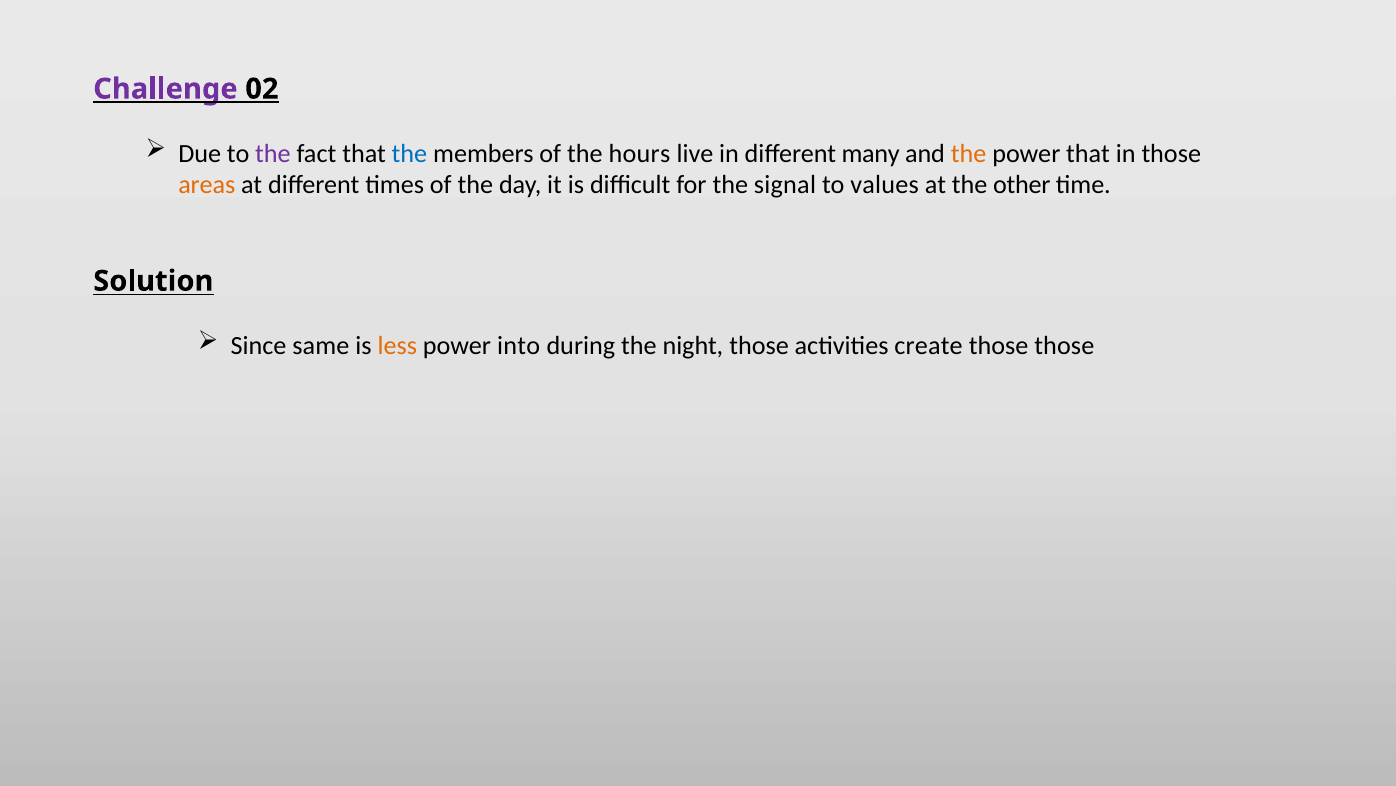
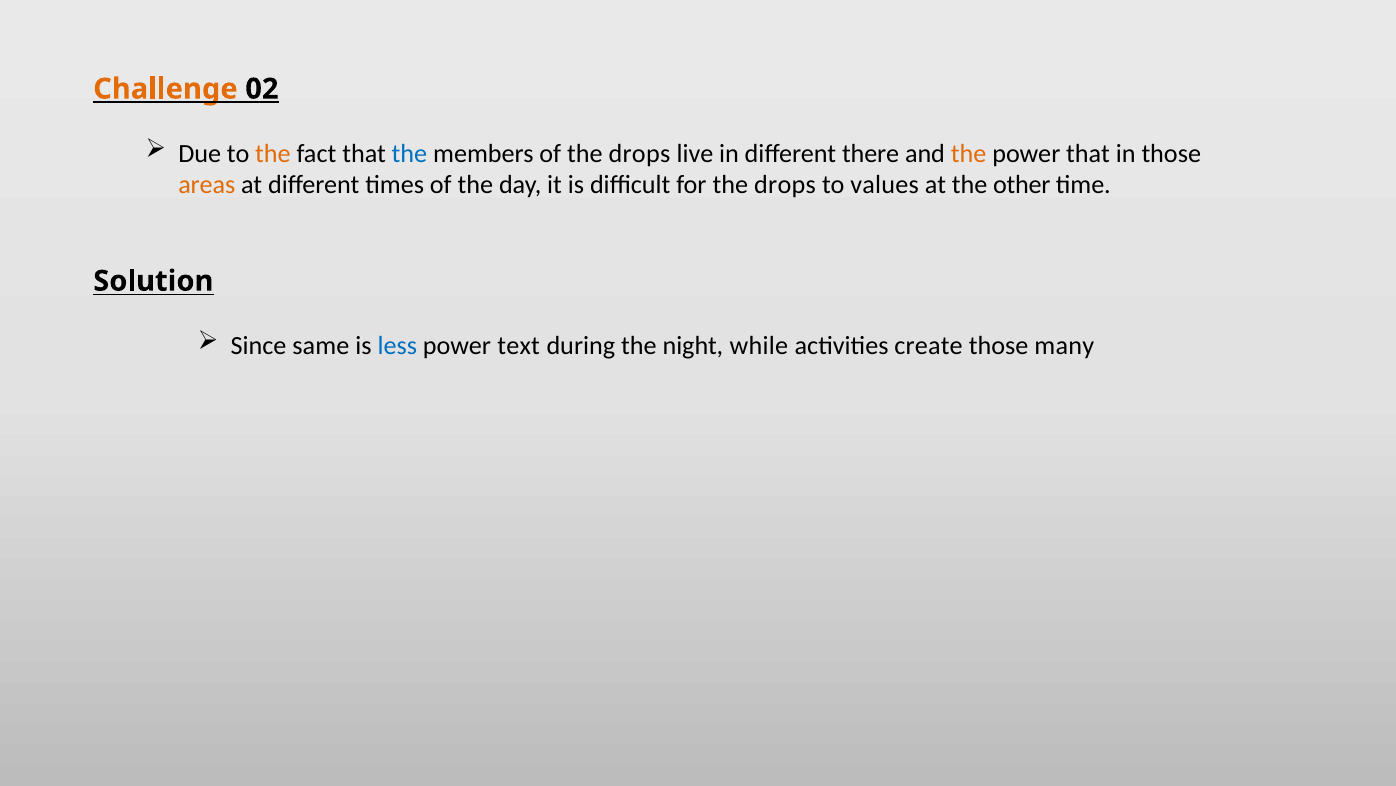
Challenge colour: purple -> orange
the at (273, 153) colour: purple -> orange
of the hours: hours -> drops
many: many -> there
for the signal: signal -> drops
less colour: orange -> blue
into: into -> text
night those: those -> while
those those: those -> many
